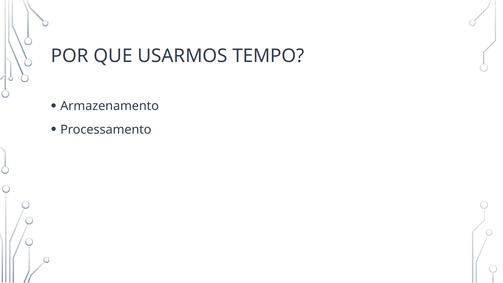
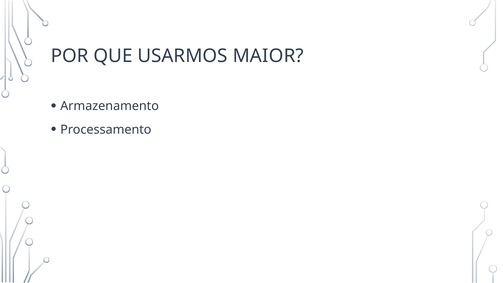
TEMPO: TEMPO -> MAIOR
